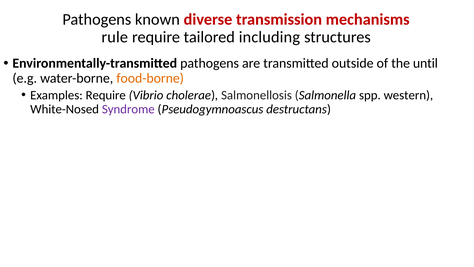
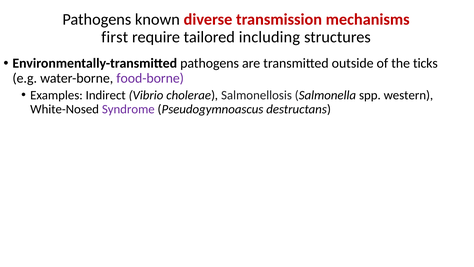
rule: rule -> first
until: until -> ticks
food-borne colour: orange -> purple
Examples Require: Require -> Indirect
